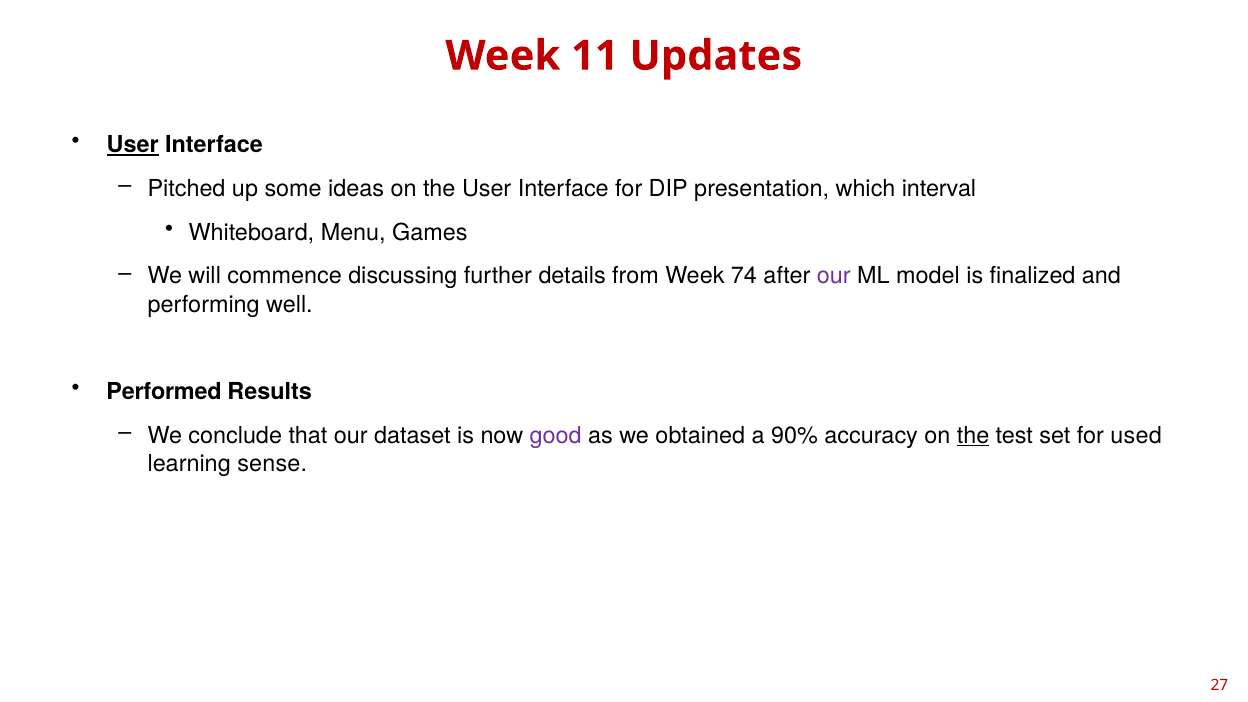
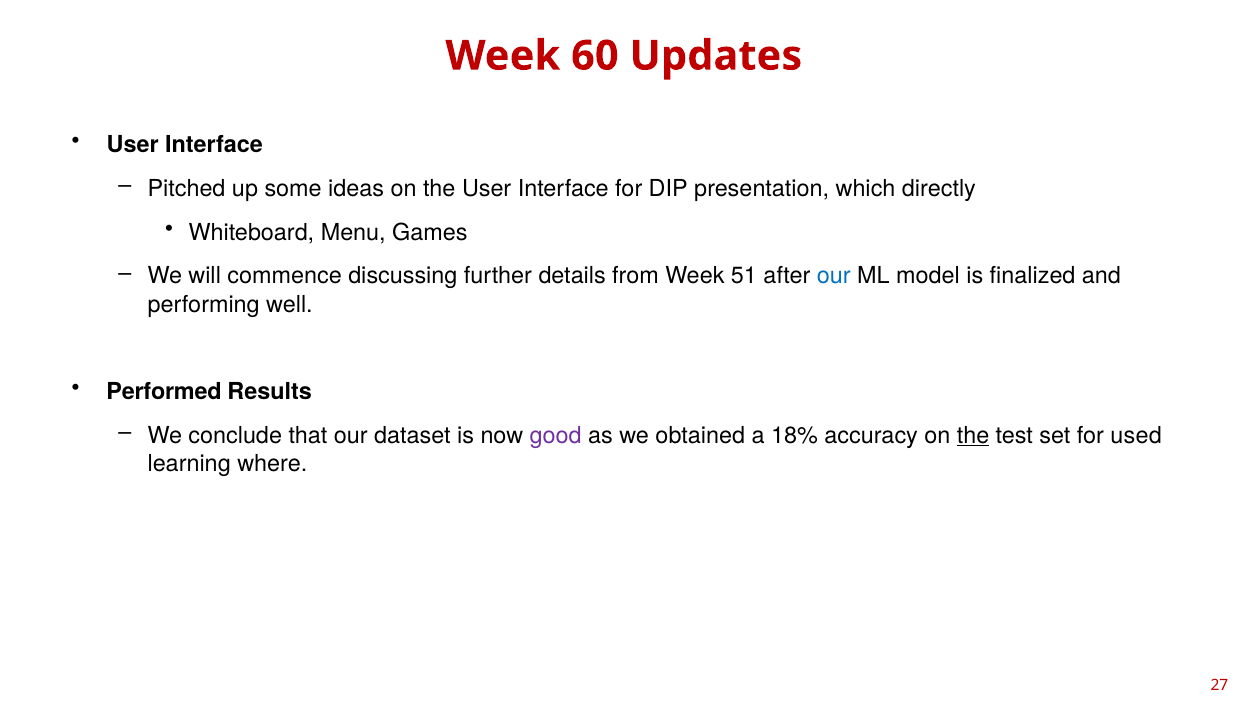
11: 11 -> 60
User at (133, 145) underline: present -> none
interval: interval -> directly
74: 74 -> 51
our at (834, 276) colour: purple -> blue
90%: 90% -> 18%
sense: sense -> where
